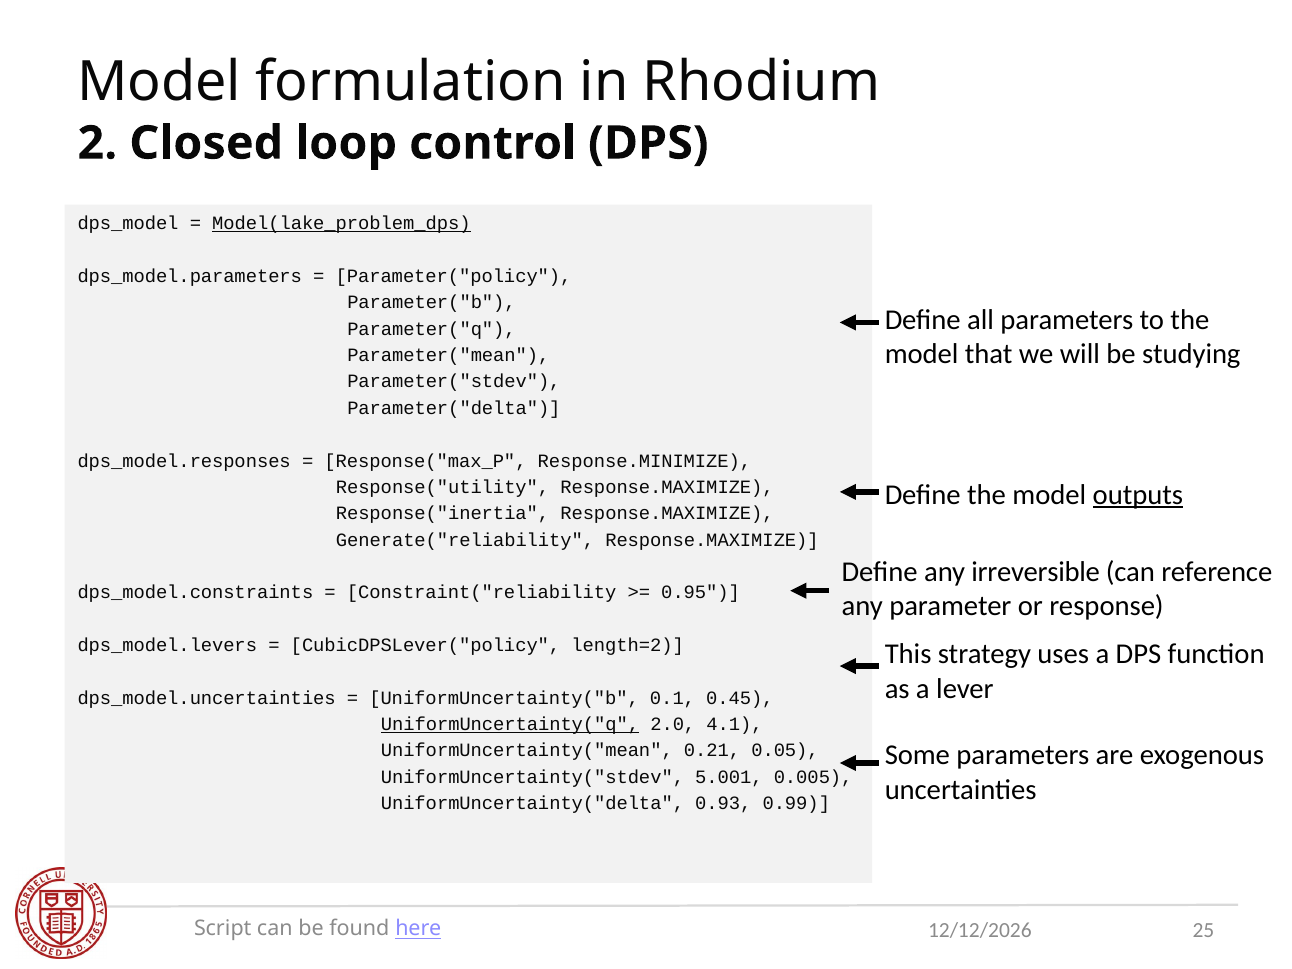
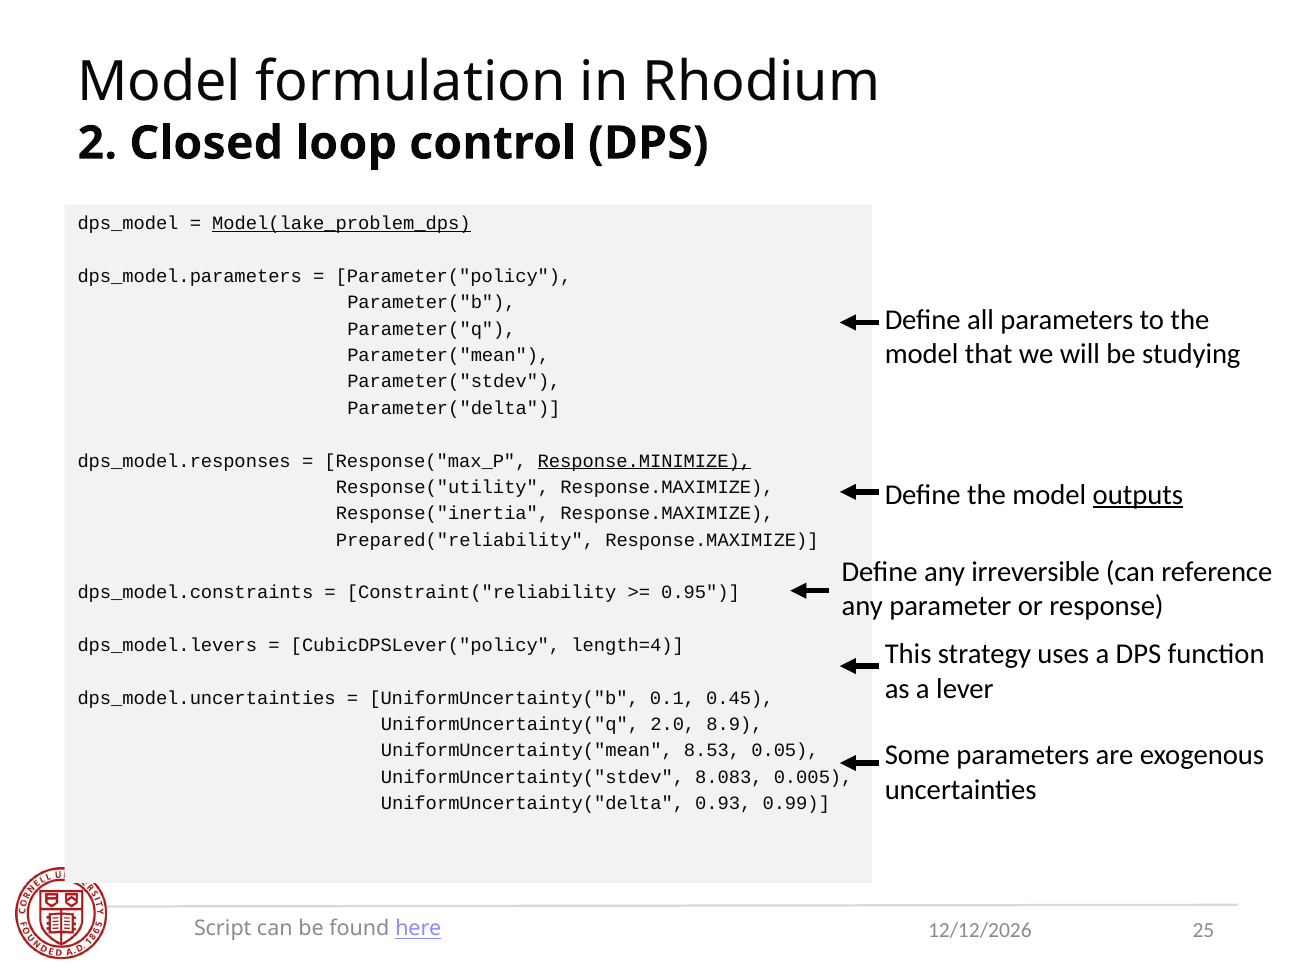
Response.MINIMIZE underline: none -> present
Generate("reliability: Generate("reliability -> Prepared("reliability
length=2: length=2 -> length=4
UniformUncertainty("q underline: present -> none
4.1: 4.1 -> 8.9
0.21: 0.21 -> 8.53
5.001: 5.001 -> 8.083
